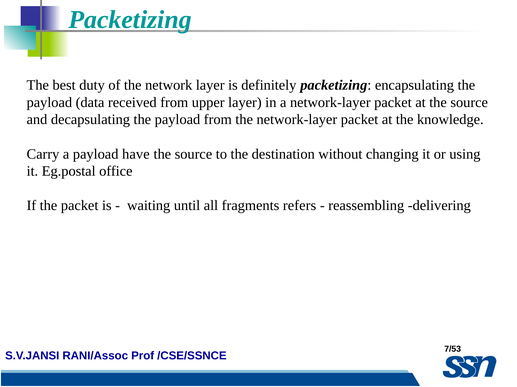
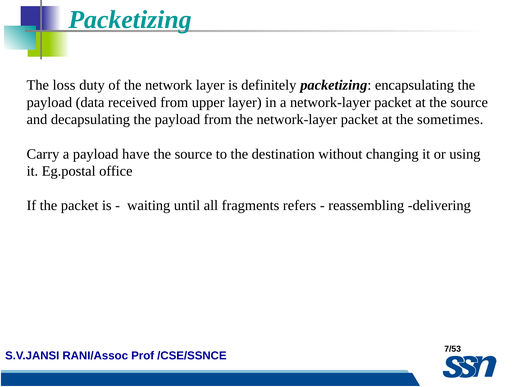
best: best -> loss
knowledge: knowledge -> sometimes
